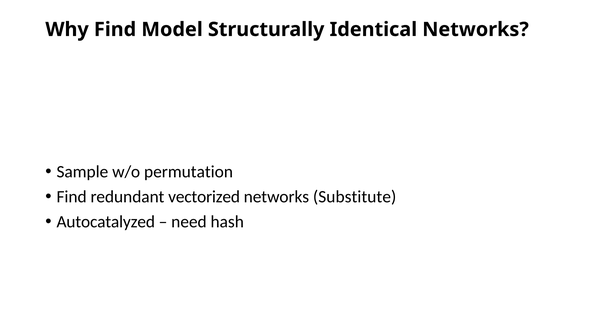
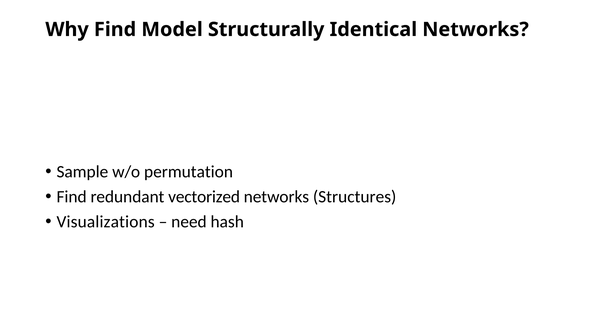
Substitute: Substitute -> Structures
Autocatalyzed: Autocatalyzed -> Visualizations
